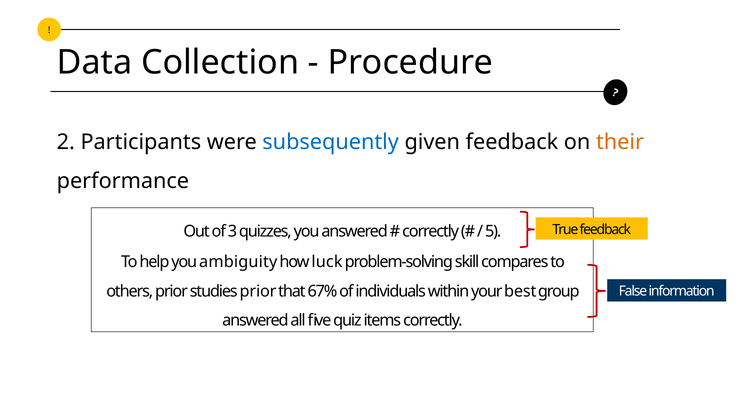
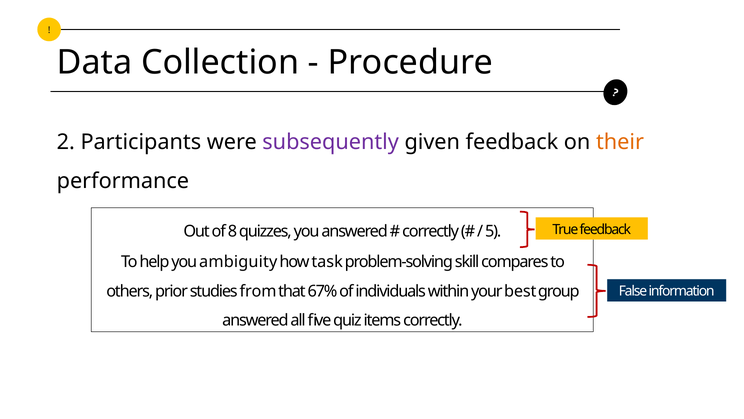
subsequently colour: blue -> purple
3: 3 -> 8
luck: luck -> task
studies prior: prior -> from
